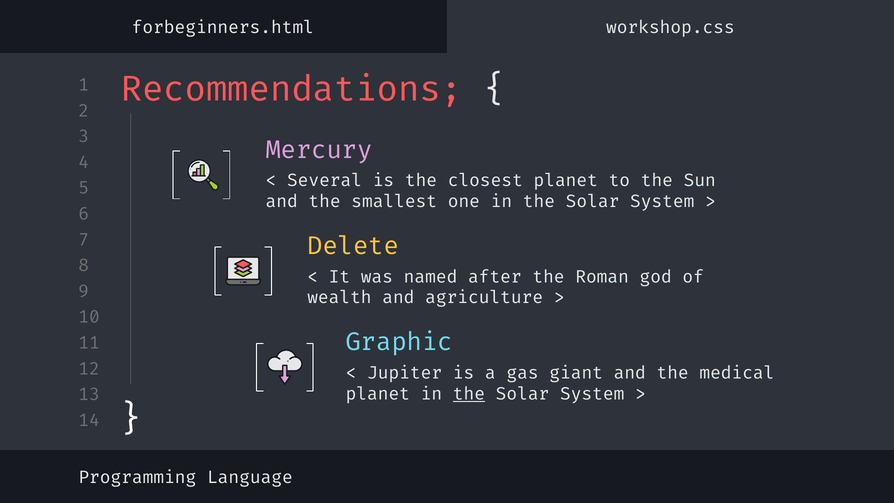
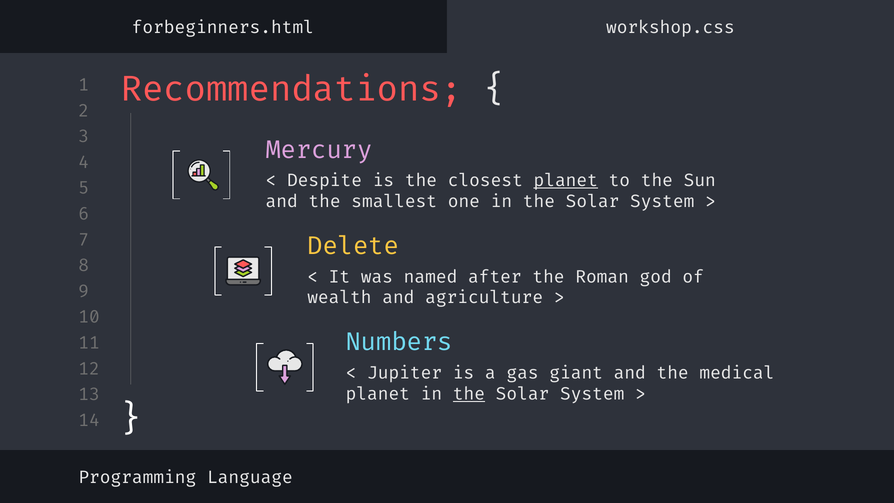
Several: Several -> Despite
planet at (566, 181) underline: none -> present
Graphic: Graphic -> Numbers
